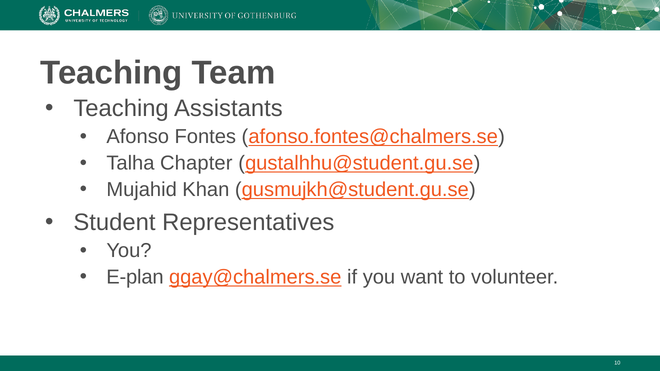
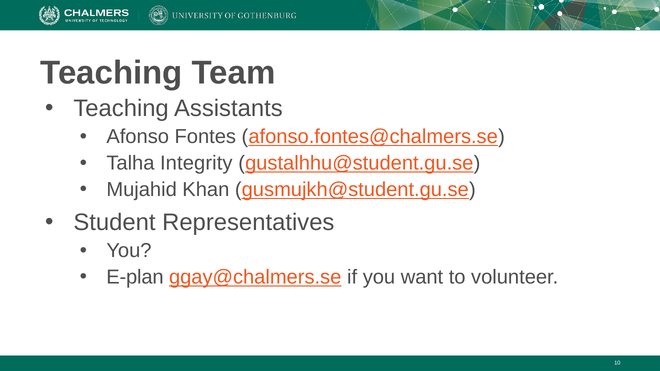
Chapter: Chapter -> Integrity
